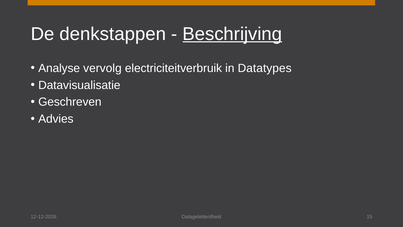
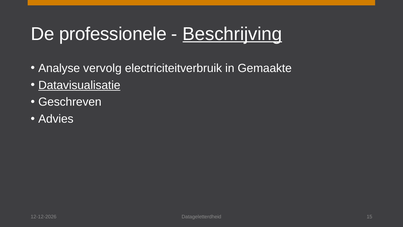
denkstappen: denkstappen -> professionele
Datatypes: Datatypes -> Gemaakte
Datavisualisatie underline: none -> present
